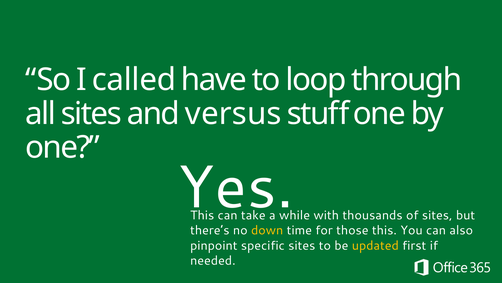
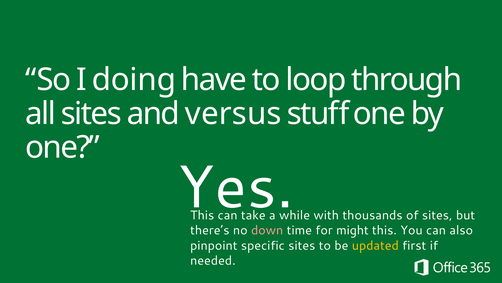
called: called -> doing
down colour: yellow -> pink
those: those -> might
